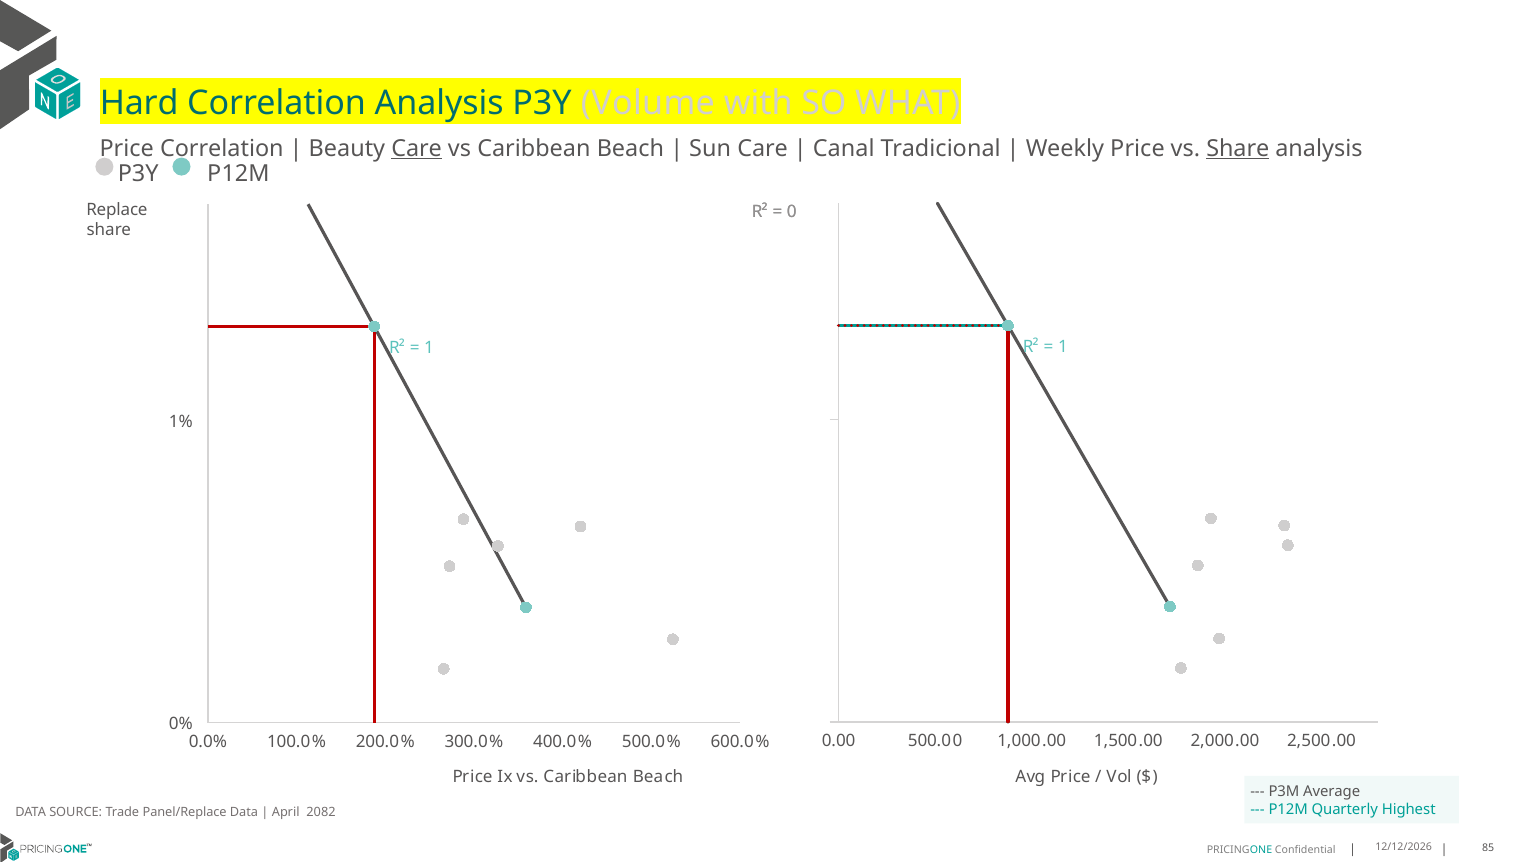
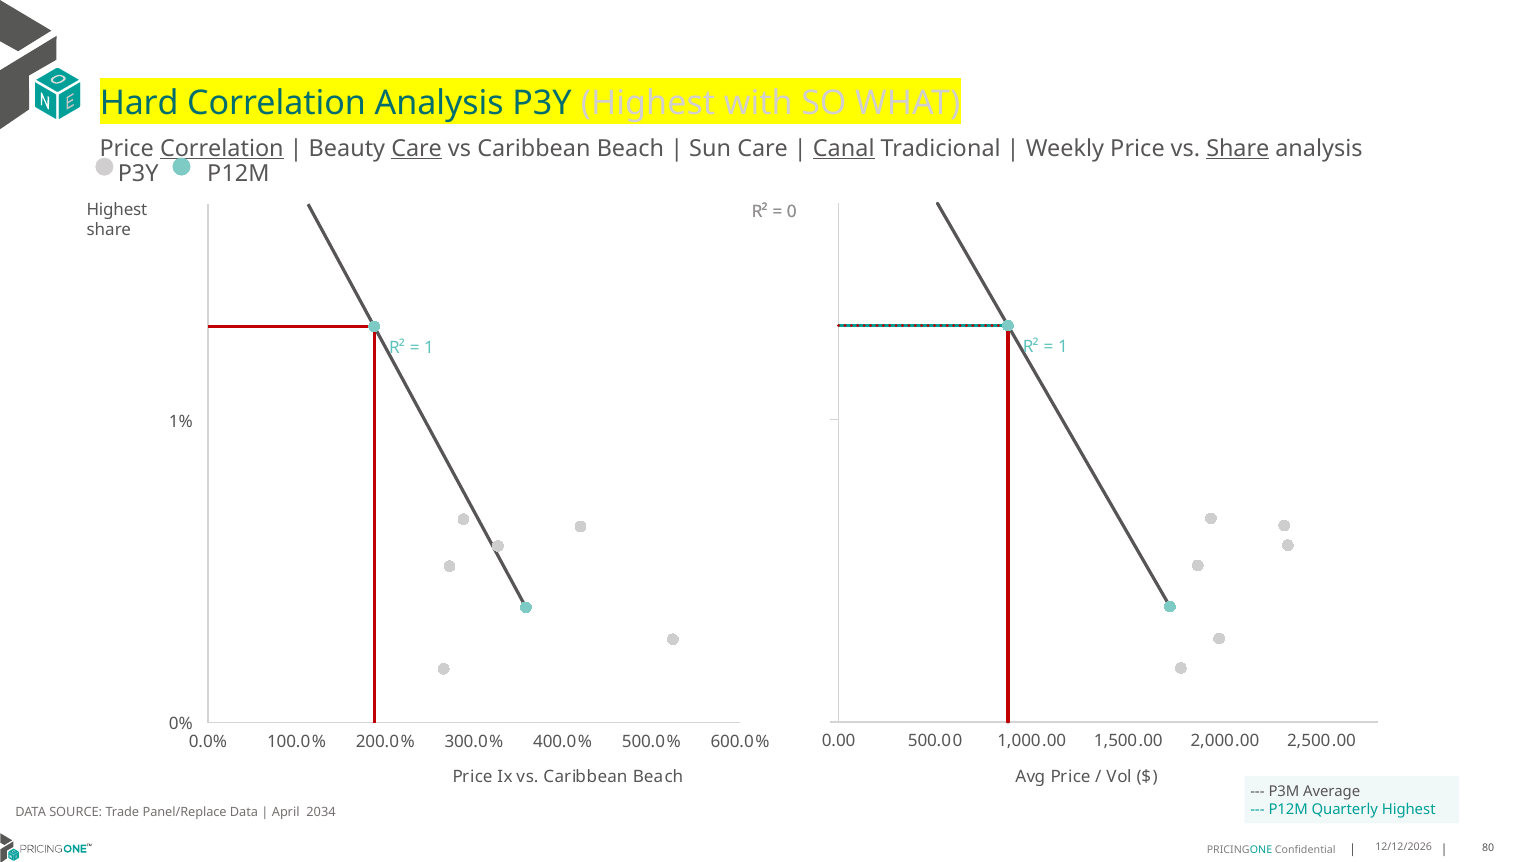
P3Y Volume: Volume -> Highest
Correlation at (222, 148) underline: none -> present
Canal underline: none -> present
Replace at (117, 209): Replace -> Highest
2082: 2082 -> 2034
85: 85 -> 80
